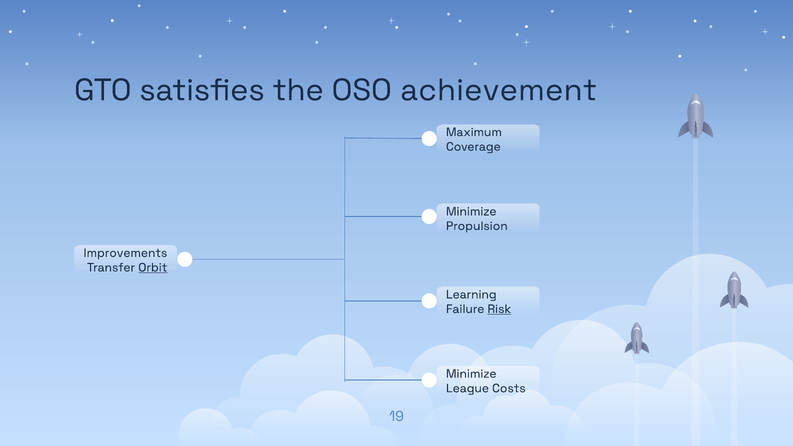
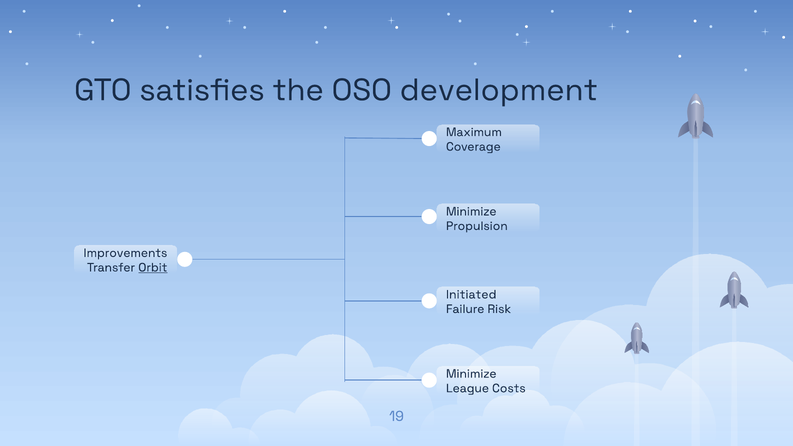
achievement: achievement -> development
Learning: Learning -> Initiated
Risk underline: present -> none
